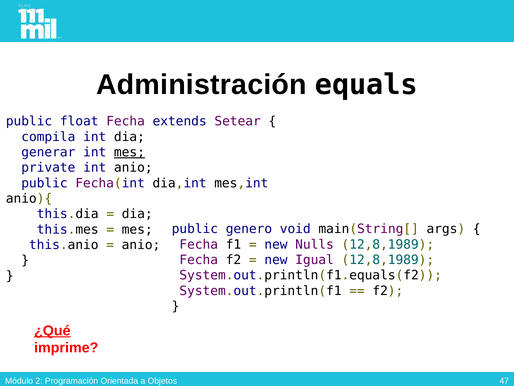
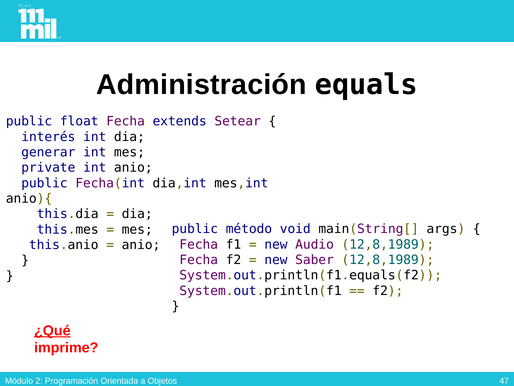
compila: compila -> interés
mes at (129, 152) underline: present -> none
genero: genero -> método
Nulls: Nulls -> Audio
Igual: Igual -> Saber
